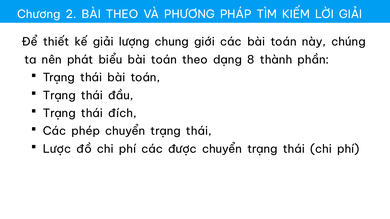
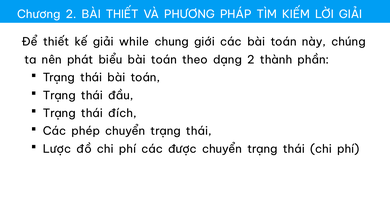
BÀI THEO: THEO -> THIẾT
lượng: lượng -> while
dạng 8: 8 -> 2
